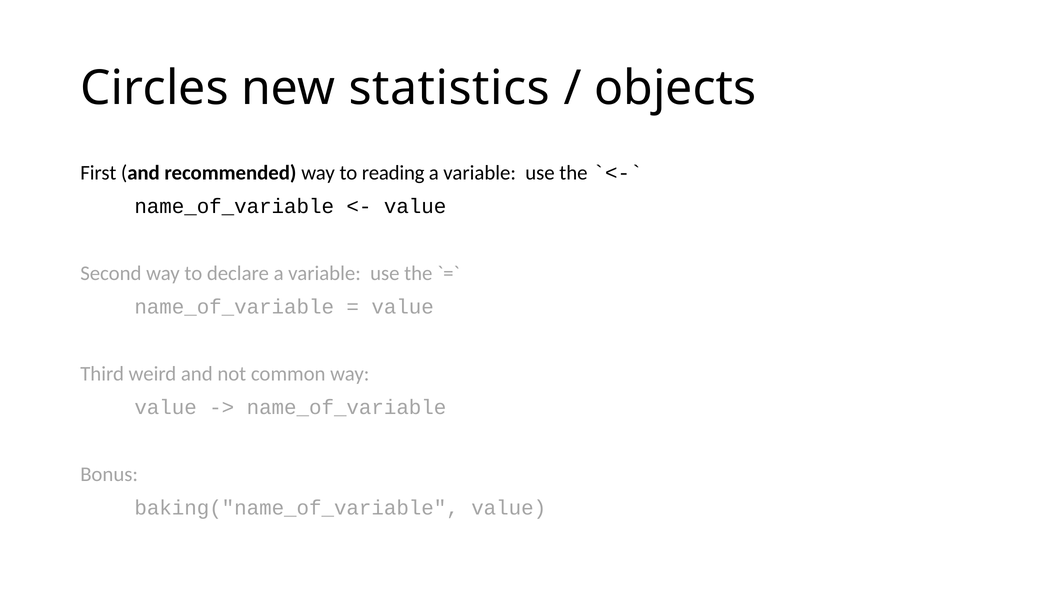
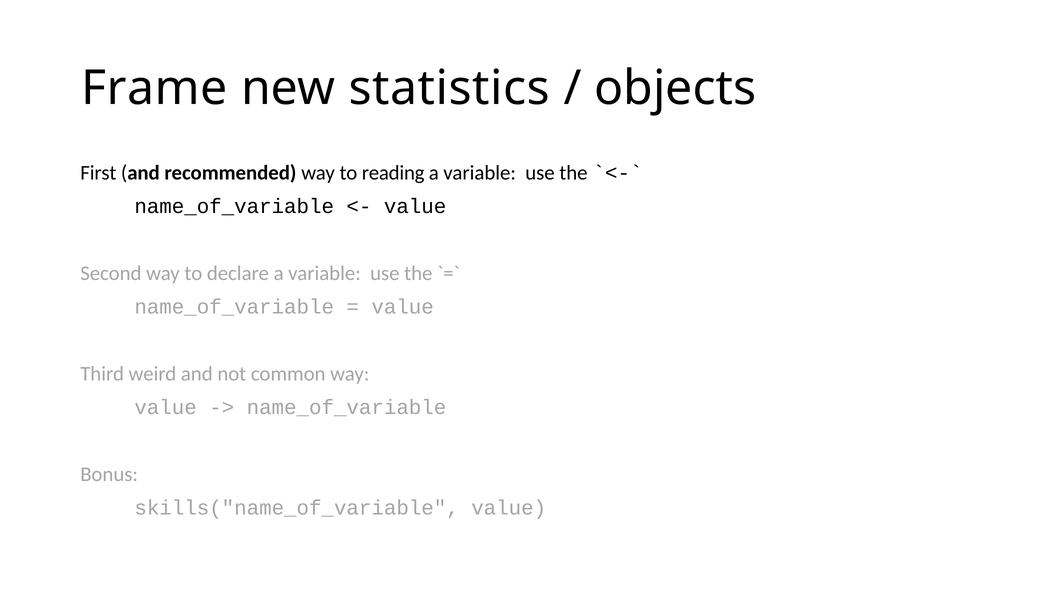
Circles: Circles -> Frame
baking("name_of_variable: baking("name_of_variable -> skills("name_of_variable
